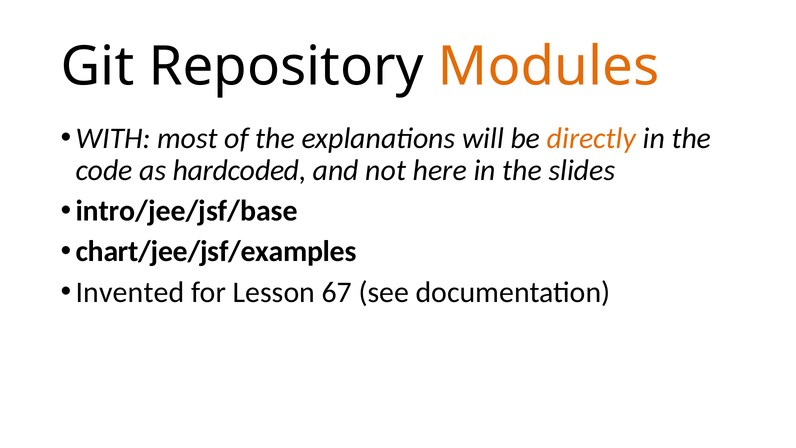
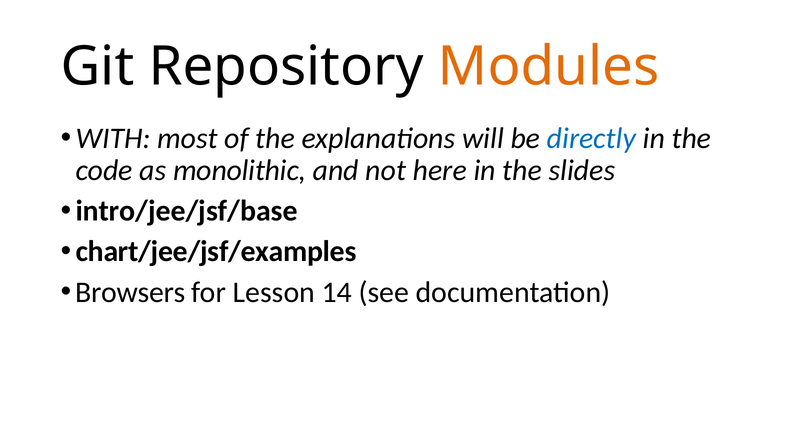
directly colour: orange -> blue
hardcoded: hardcoded -> monolithic
Invented: Invented -> Browsers
67: 67 -> 14
